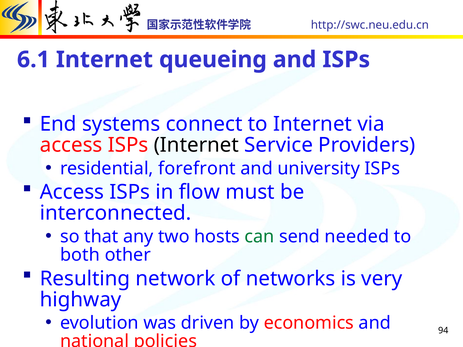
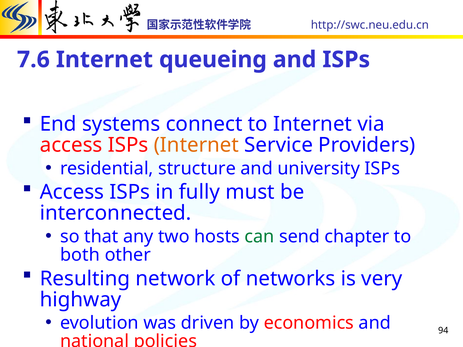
6.1: 6.1 -> 7.6
Internet at (196, 145) colour: black -> orange
residential forefront: forefront -> structure
flow: flow -> fully
needed: needed -> chapter
